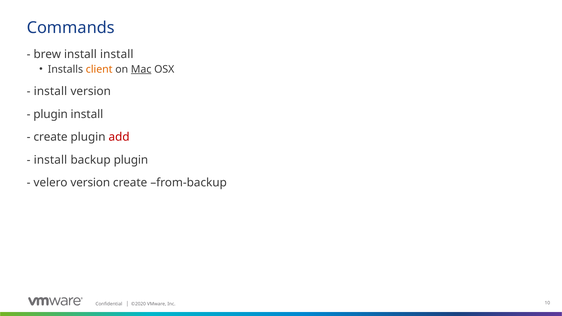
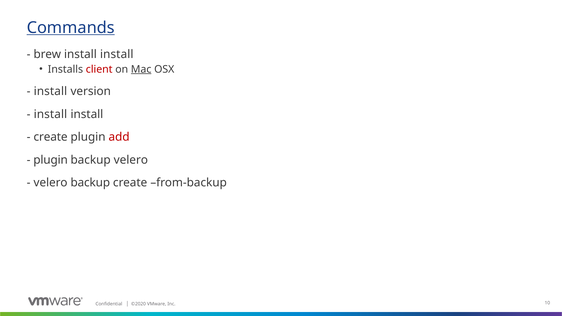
Commands underline: none -> present
client colour: orange -> red
plugin at (51, 114): plugin -> install
install at (50, 160): install -> plugin
backup plugin: plugin -> velero
velero version: version -> backup
